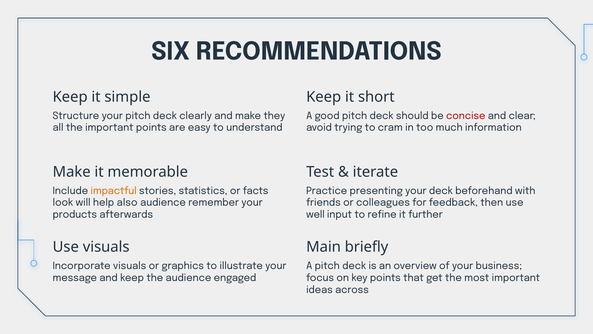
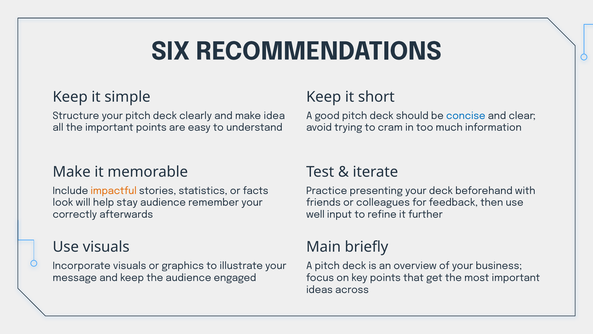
they: they -> idea
concise colour: red -> blue
also: also -> stay
products: products -> correctly
